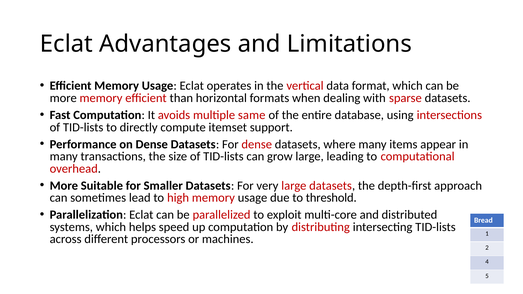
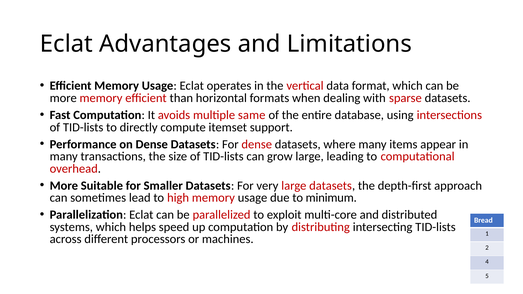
threshold: threshold -> minimum
